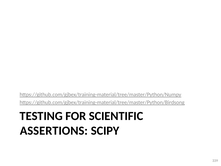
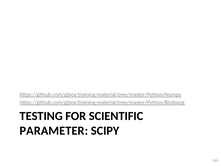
ASSERTIONS: ASSERTIONS -> PARAMETER
